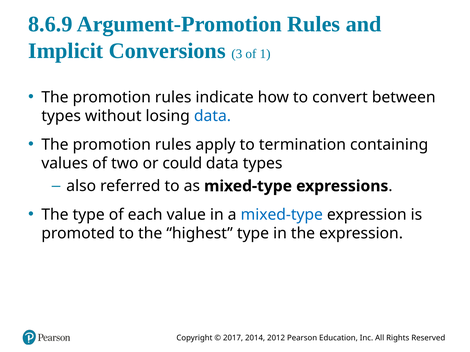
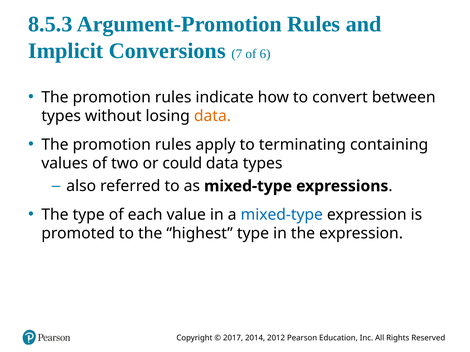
8.6.9: 8.6.9 -> 8.5.3
3: 3 -> 7
1: 1 -> 6
data at (212, 116) colour: blue -> orange
termination: termination -> terminating
